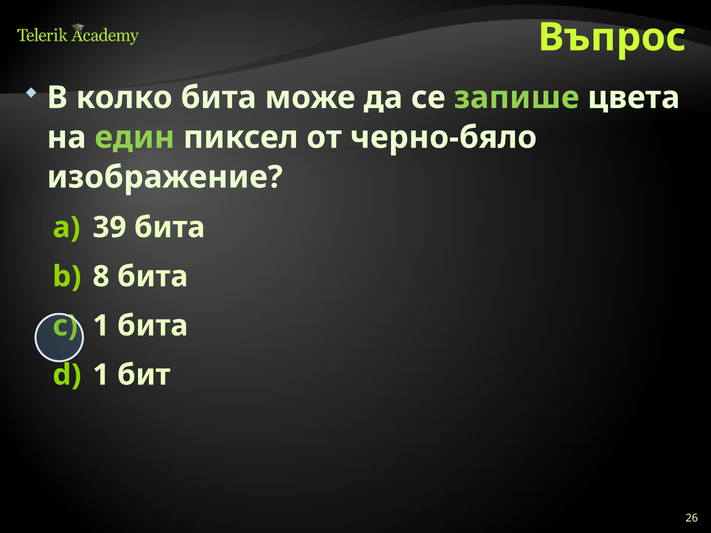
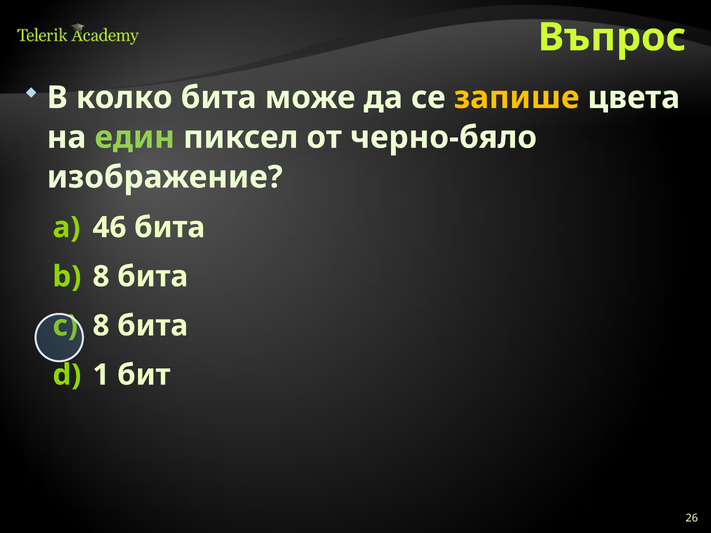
запише colour: light green -> yellow
39: 39 -> 46
1 at (101, 326): 1 -> 8
